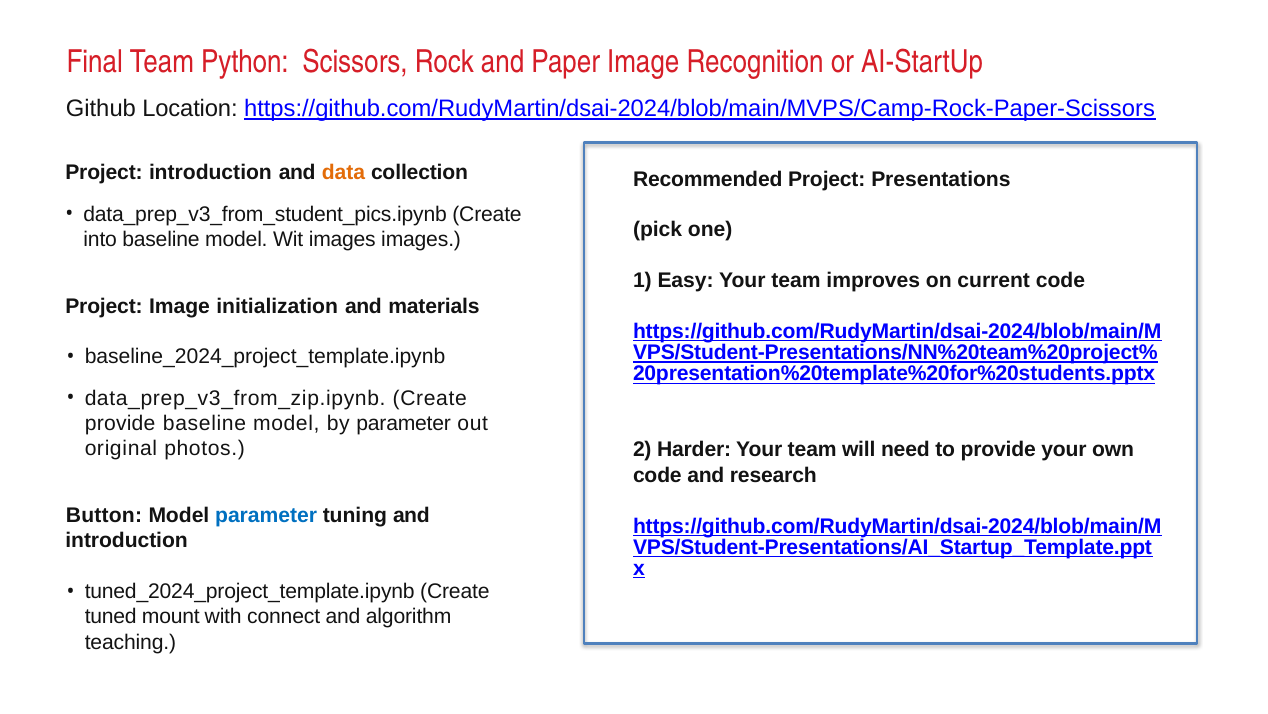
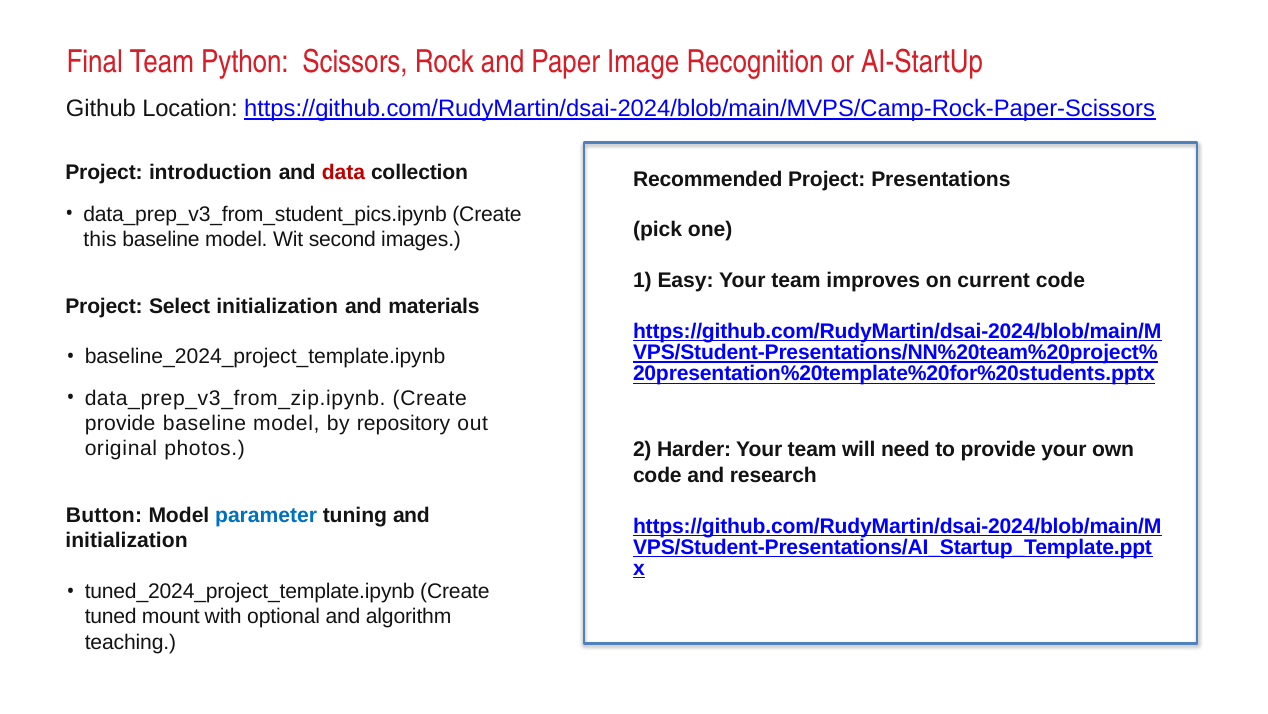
data colour: orange -> red
into: into -> this
Wit images: images -> second
Project Image: Image -> Select
by parameter: parameter -> repository
introduction at (127, 540): introduction -> initialization
connect: connect -> optional
